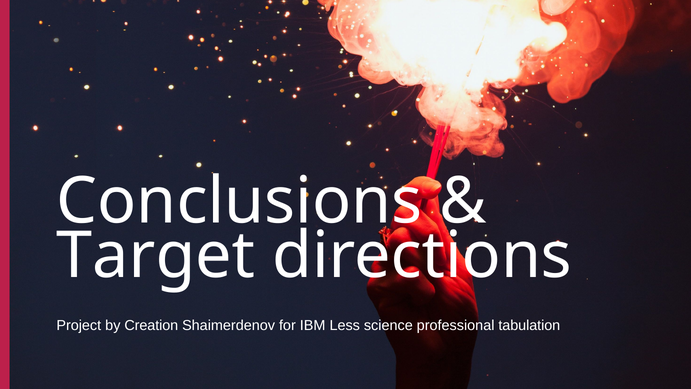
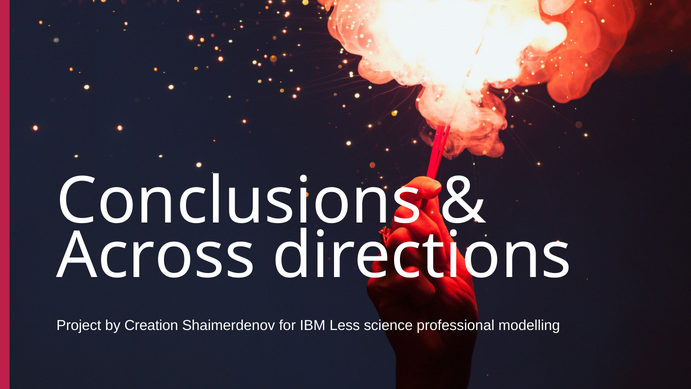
Target: Target -> Across
tabulation: tabulation -> modelling
